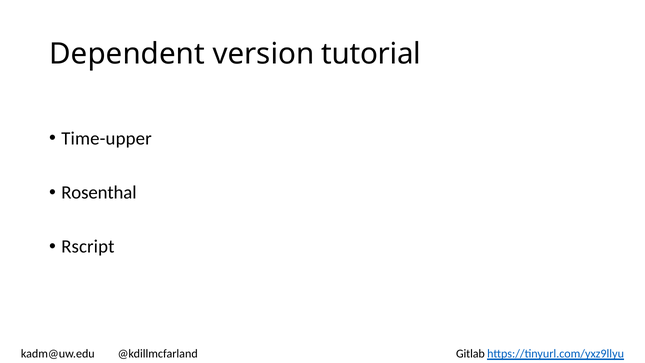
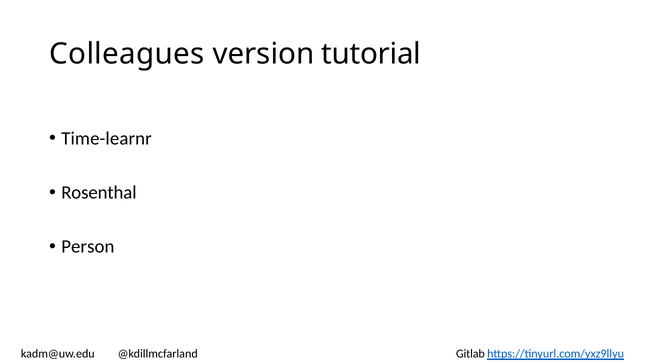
Dependent: Dependent -> Colleagues
Time-upper: Time-upper -> Time-learnr
Rscript: Rscript -> Person
